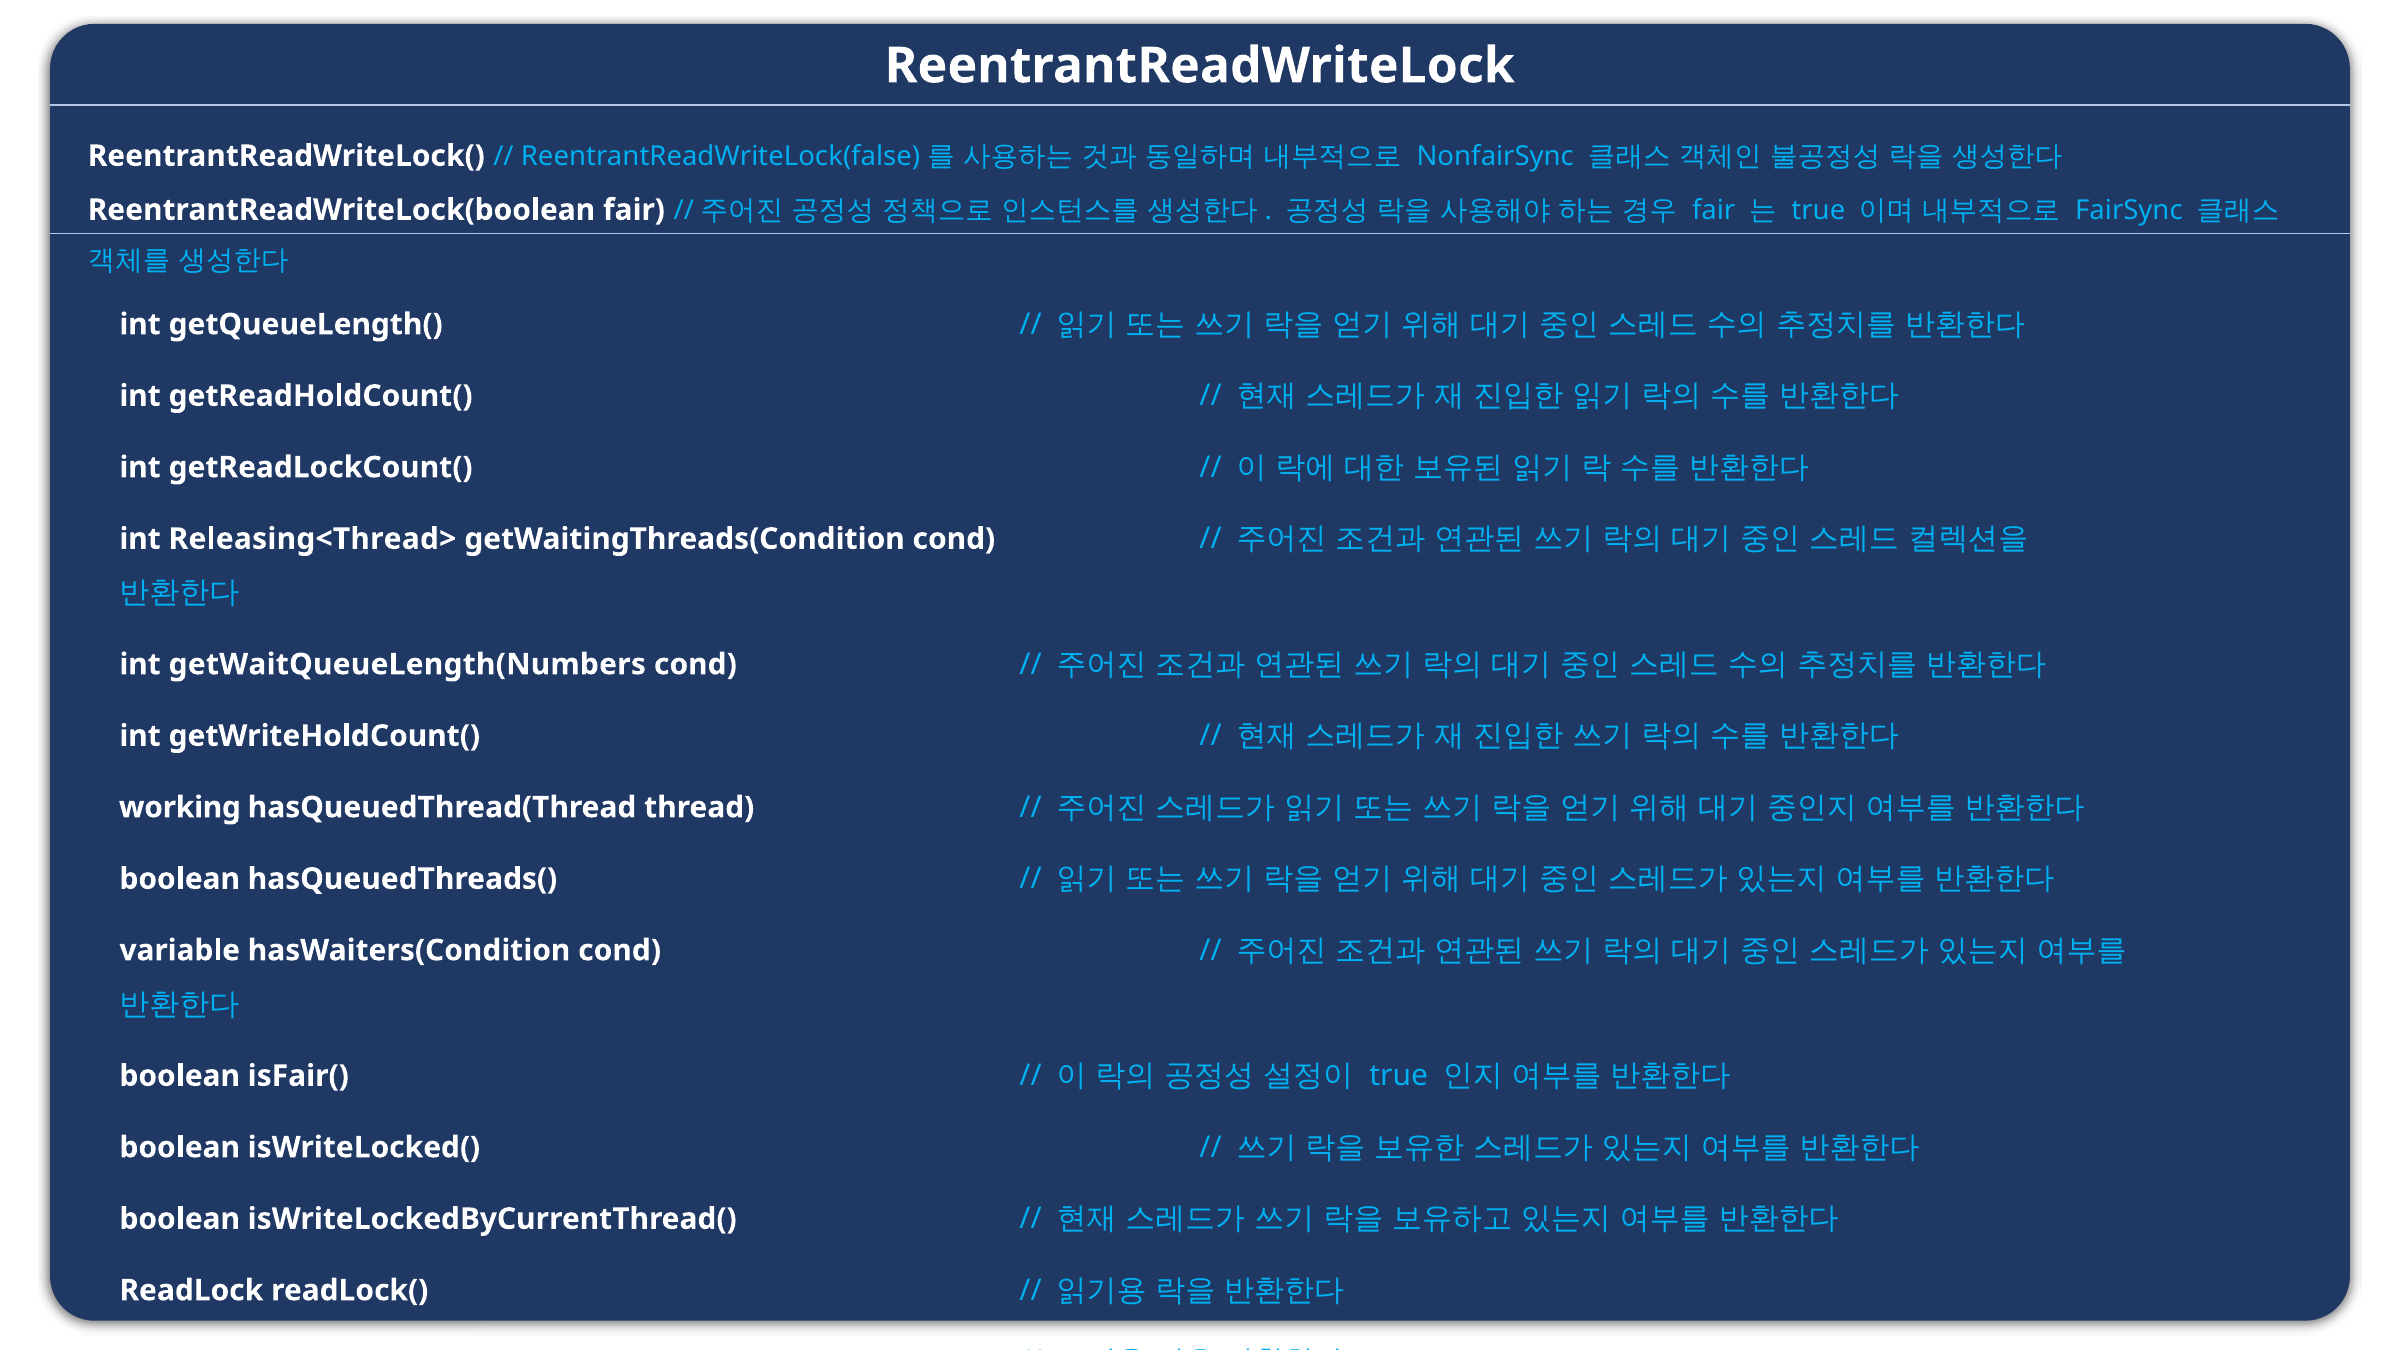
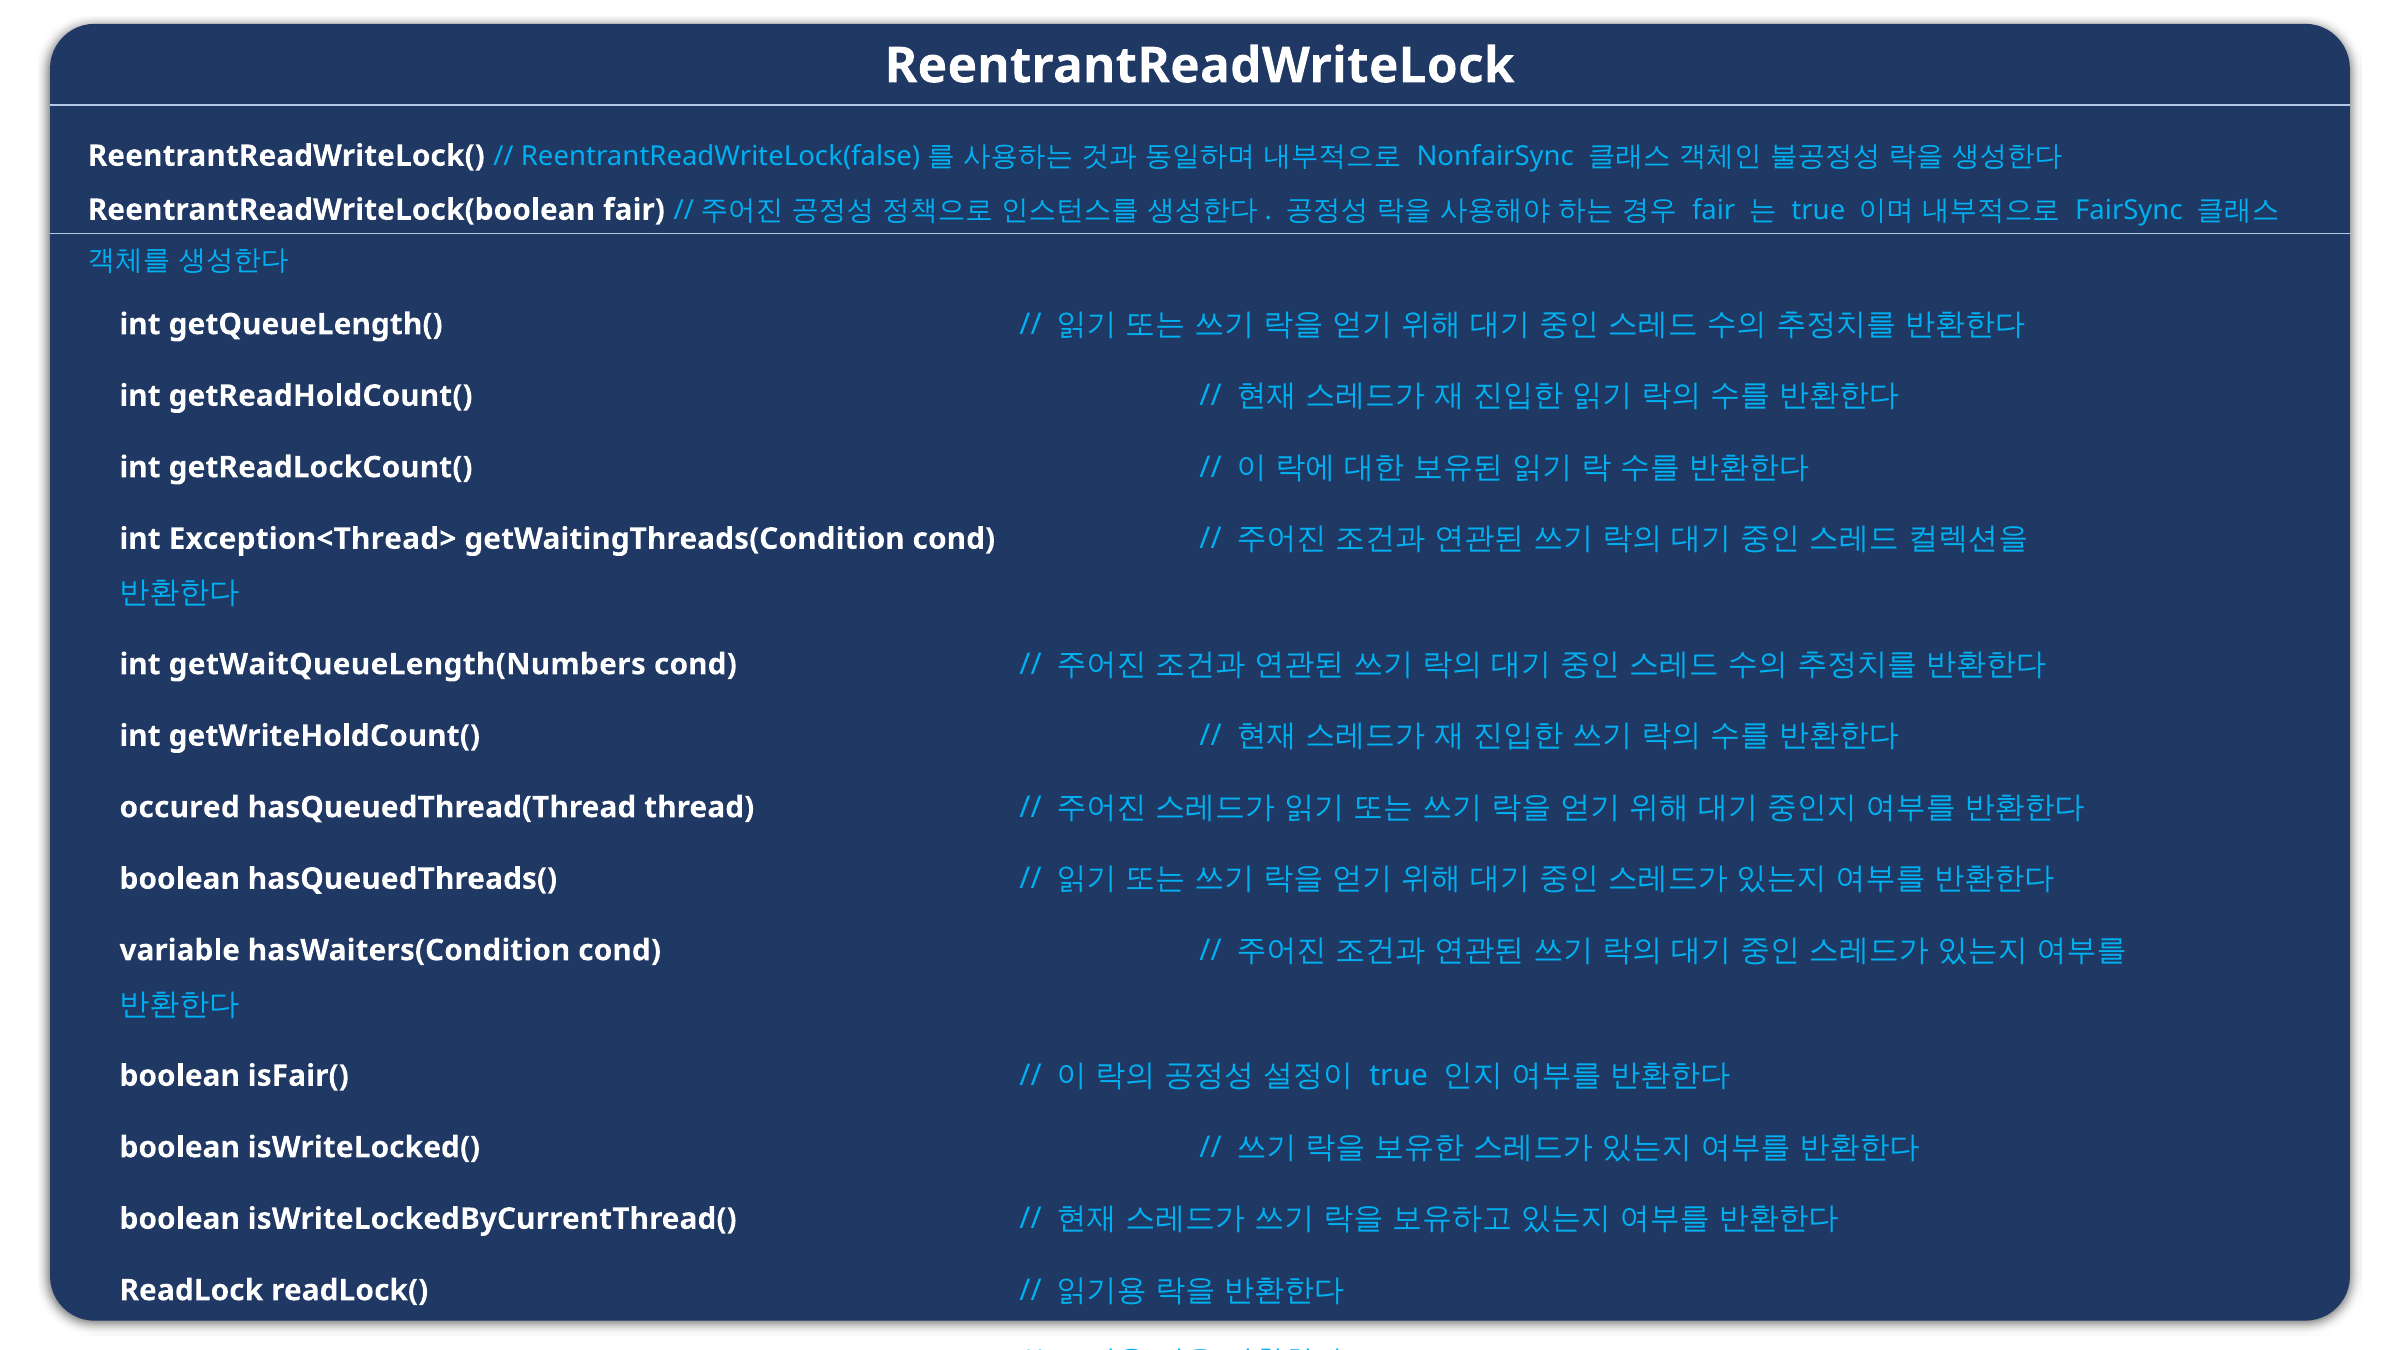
Releasing<Thread>: Releasing<Thread> -> Exception<Thread>
working: working -> occured
